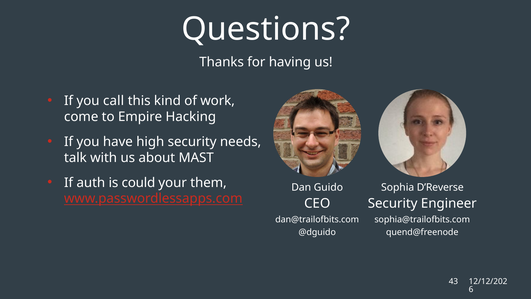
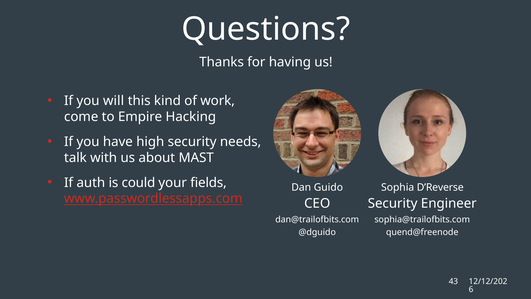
call: call -> will
them: them -> fields
